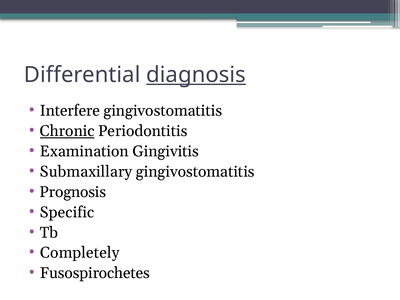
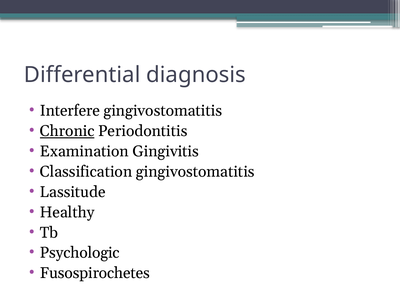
diagnosis underline: present -> none
Submaxillary: Submaxillary -> Classification
Prognosis: Prognosis -> Lassitude
Specific: Specific -> Healthy
Completely: Completely -> Psychologic
